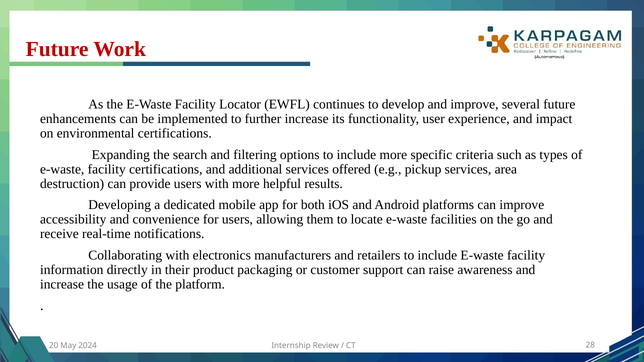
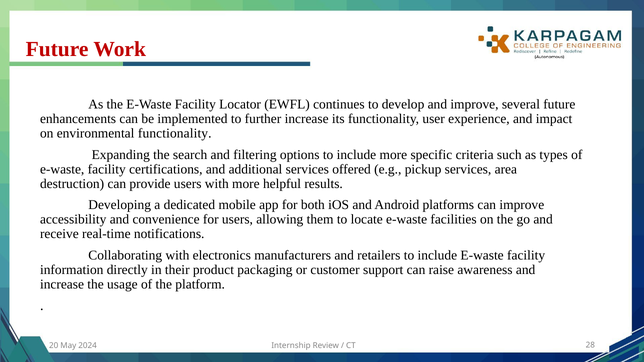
environmental certifications: certifications -> functionality
